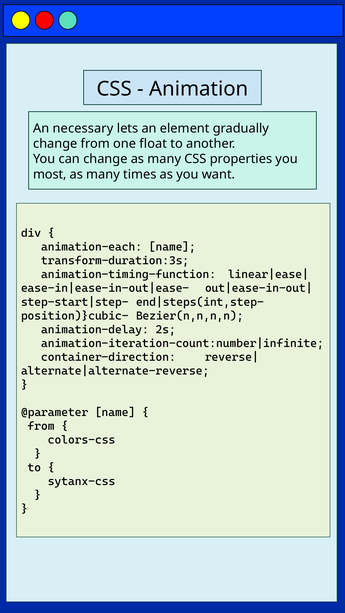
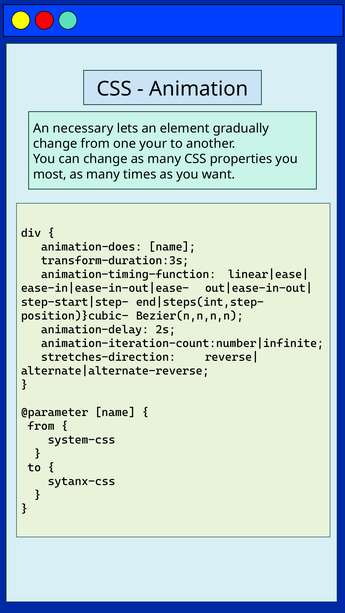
float: float -> your
animation-each: animation-each -> animation-does
container-direction: container-direction -> stretches-direction
colors-css: colors-css -> system-css
